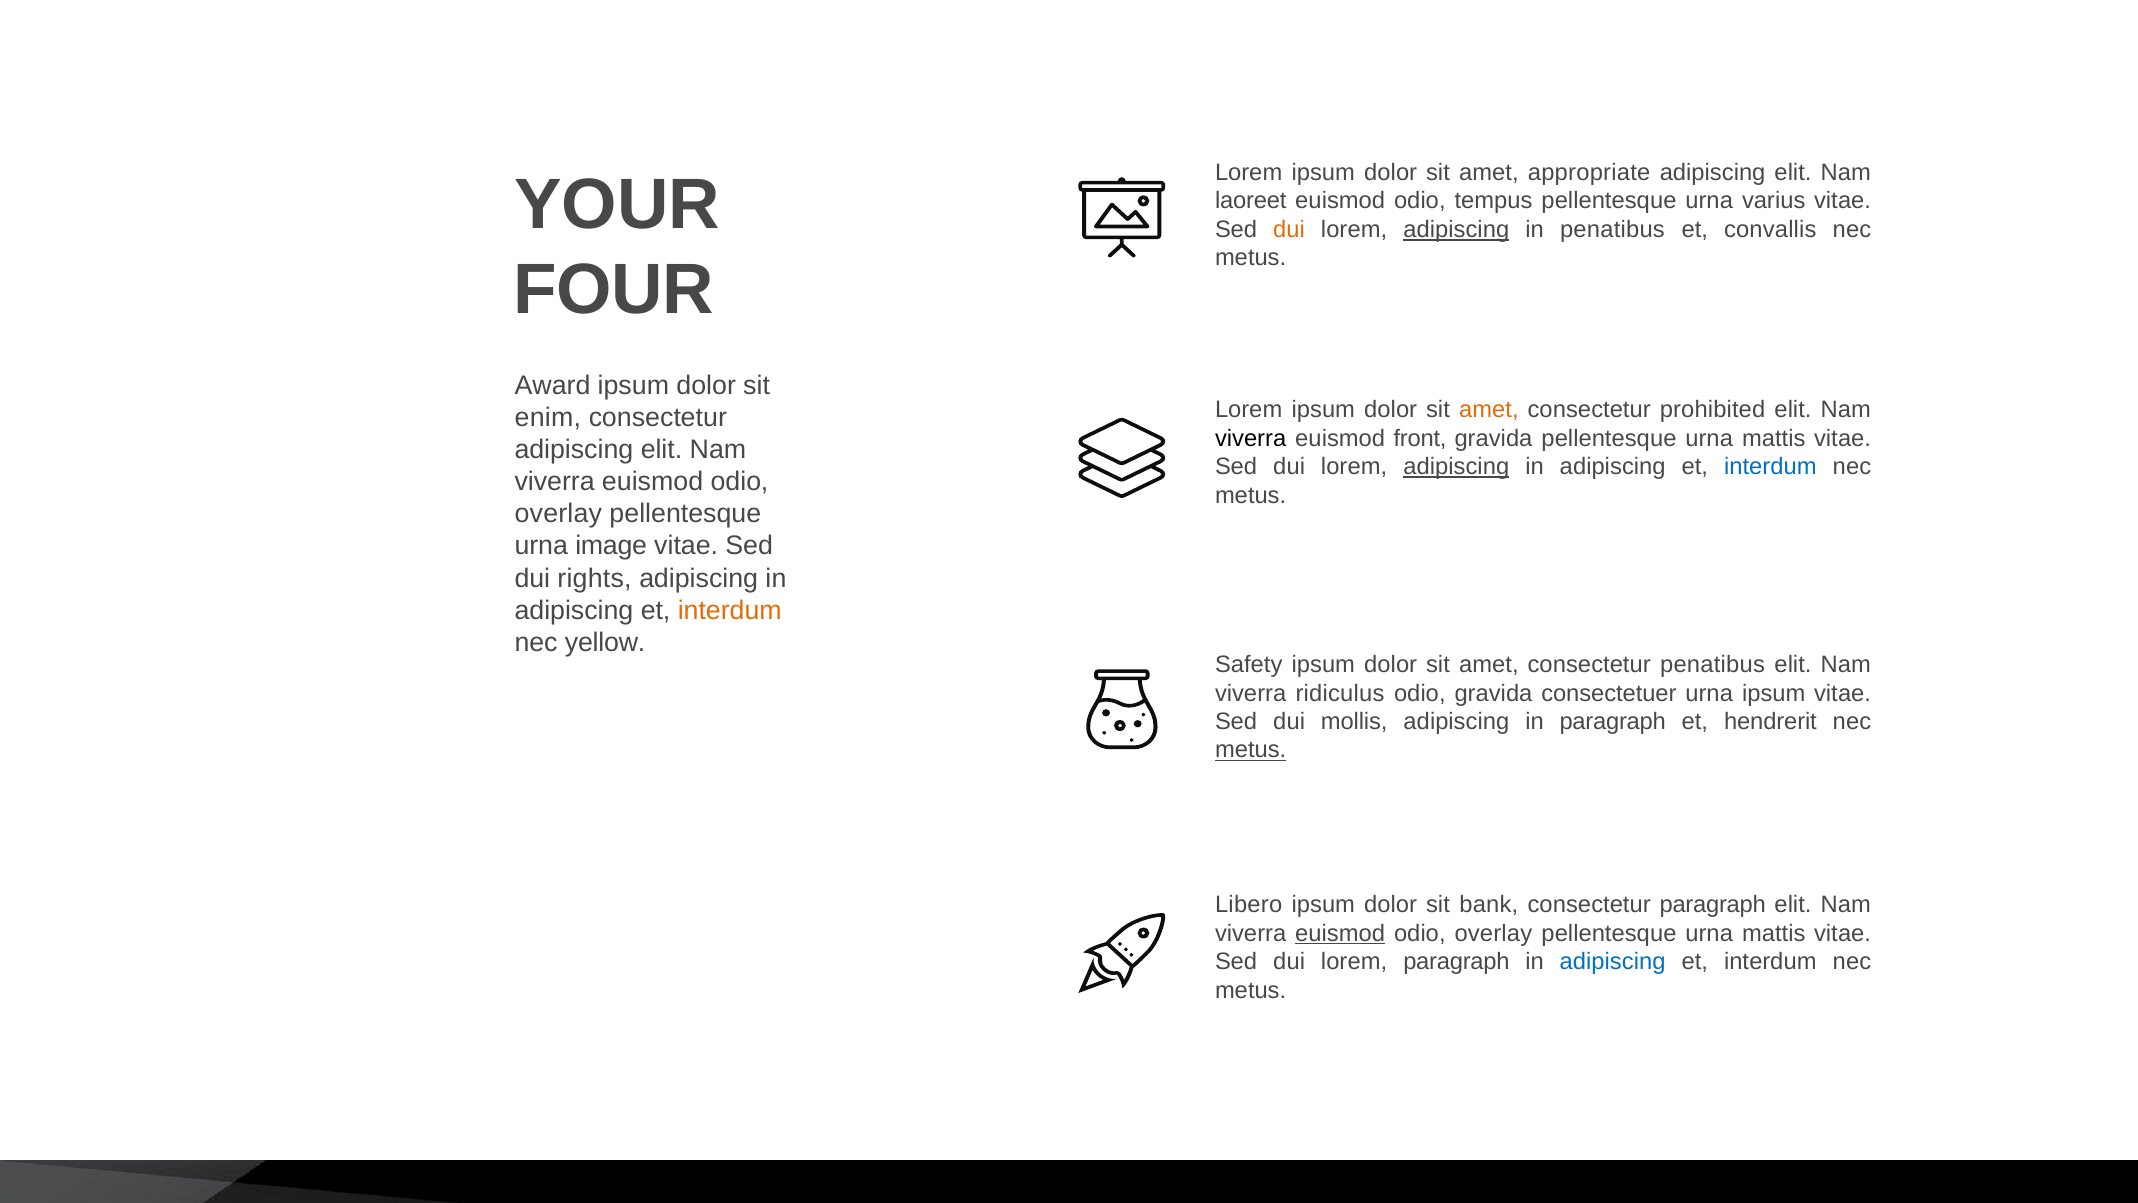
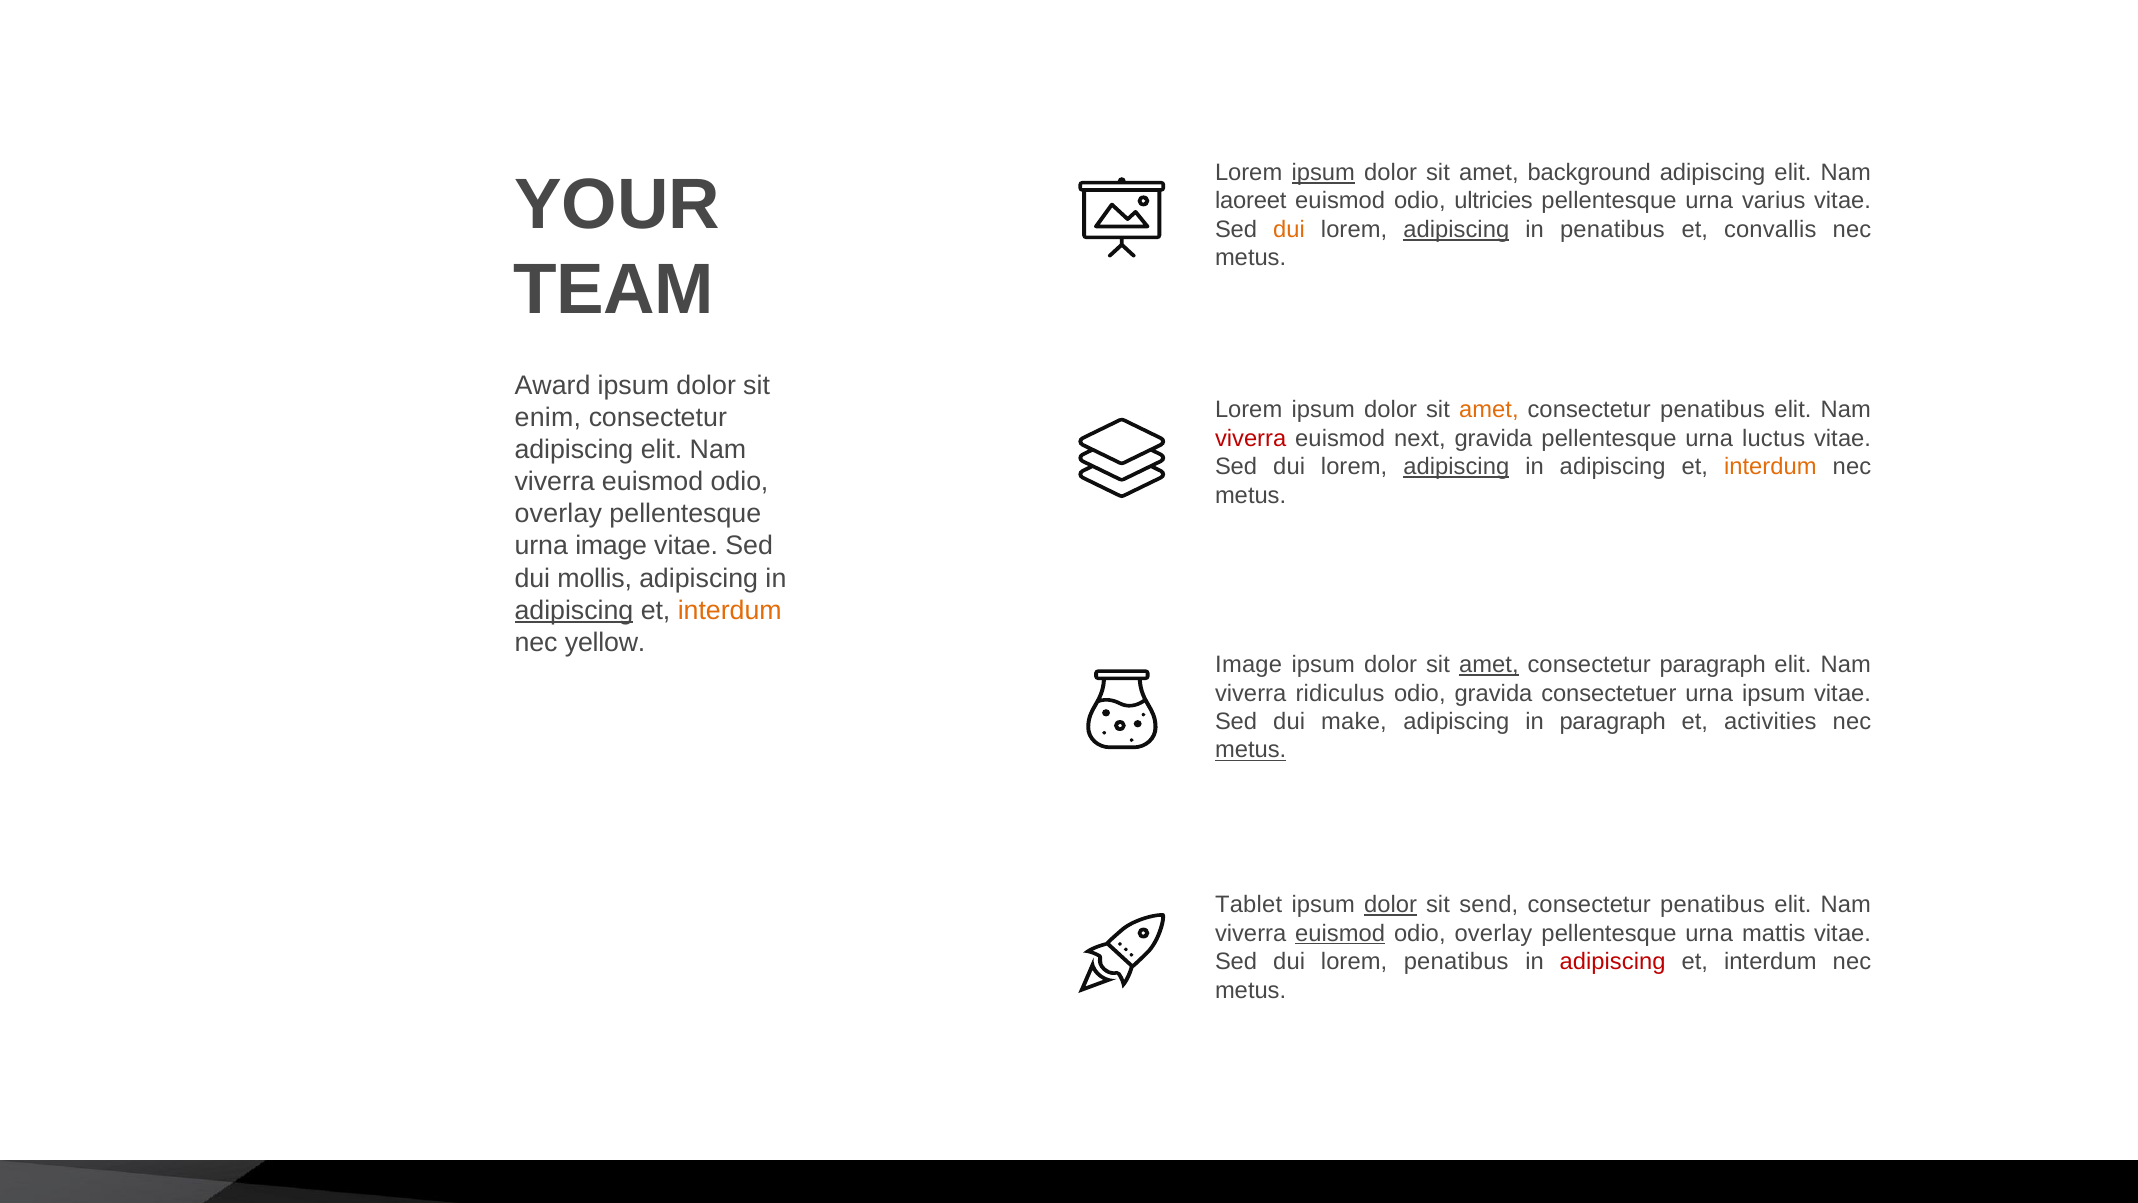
ipsum at (1323, 173) underline: none -> present
appropriate: appropriate -> background
tempus: tempus -> ultricies
FOUR: FOUR -> TEAM
prohibited at (1713, 410): prohibited -> penatibus
viverra at (1251, 438) colour: black -> red
front: front -> next
gravida pellentesque urna mattis: mattis -> luctus
interdum at (1770, 467) colour: blue -> orange
rights: rights -> mollis
adipiscing at (574, 610) underline: none -> present
Safety at (1249, 665): Safety -> Image
amet at (1489, 665) underline: none -> present
consectetur penatibus: penatibus -> paragraph
mollis: mollis -> make
hendrerit: hendrerit -> activities
Libero: Libero -> Tablet
dolor at (1391, 905) underline: none -> present
bank: bank -> send
paragraph at (1713, 905): paragraph -> penatibus
lorem paragraph: paragraph -> penatibus
adipiscing at (1613, 962) colour: blue -> red
